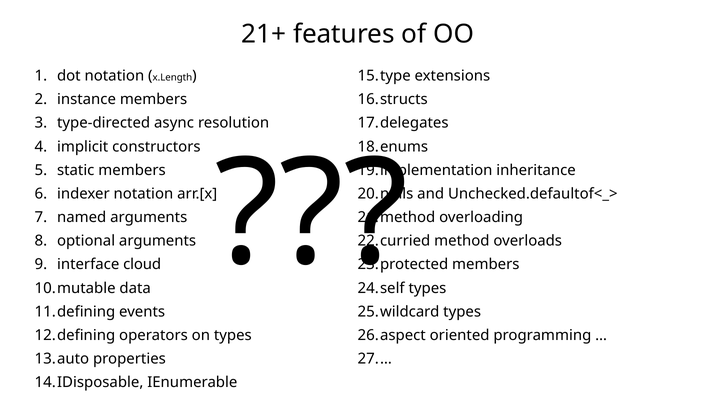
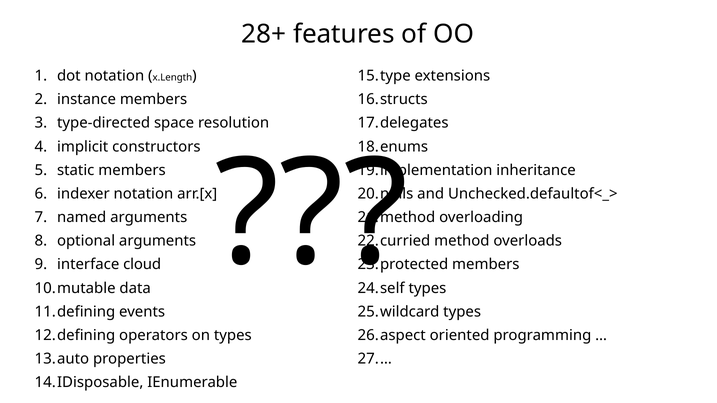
21+: 21+ -> 28+
async: async -> space
